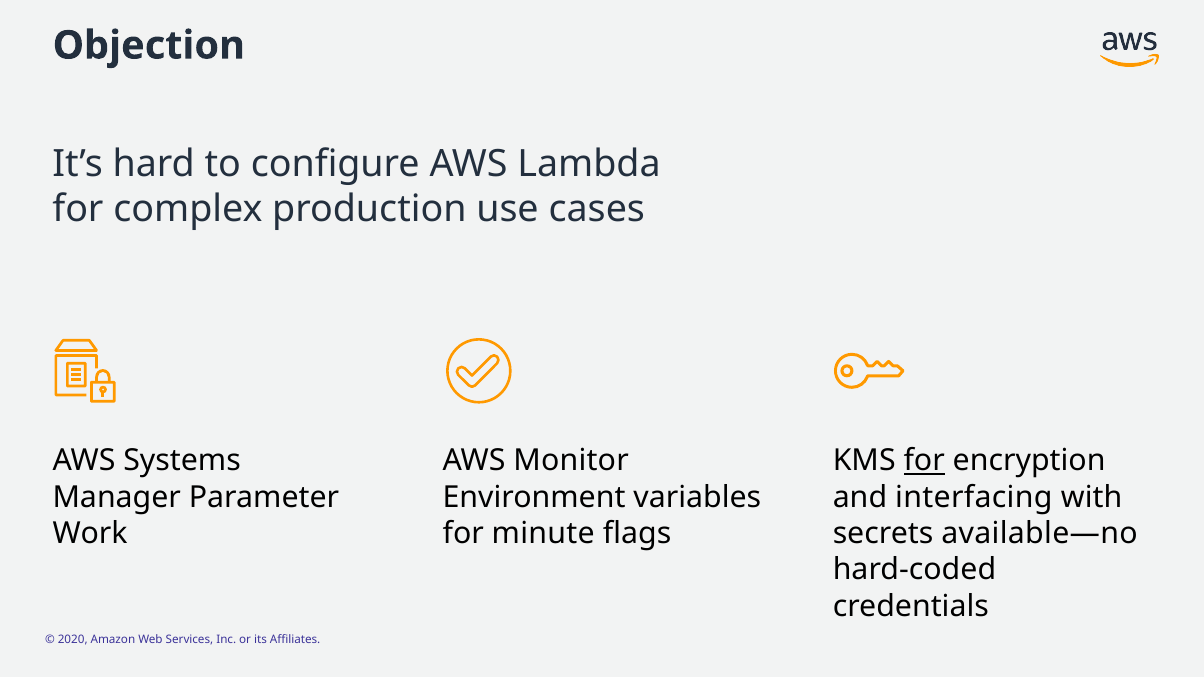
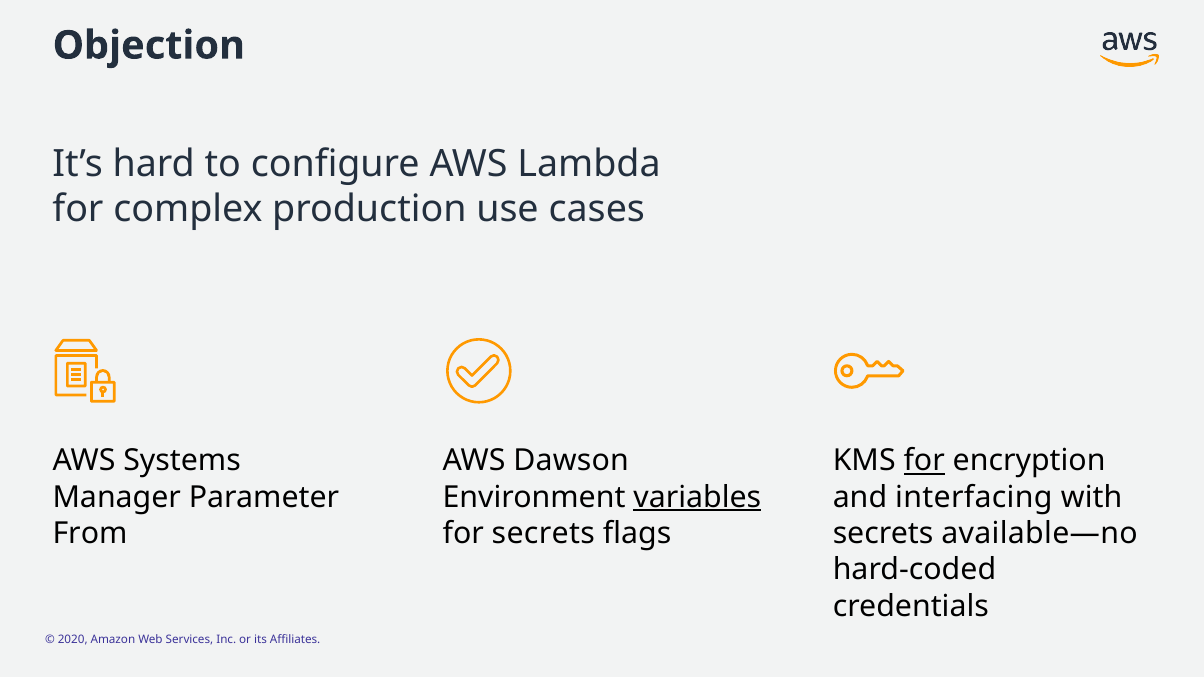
Monitor: Monitor -> Dawson
variables underline: none -> present
Work: Work -> From
for minute: minute -> secrets
